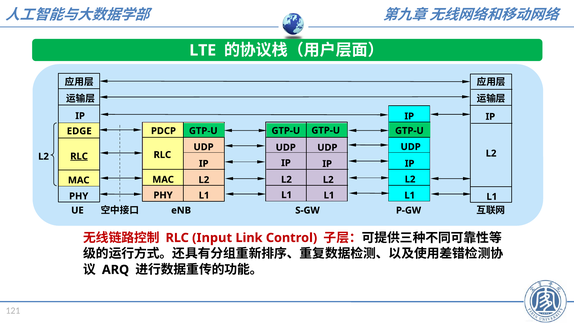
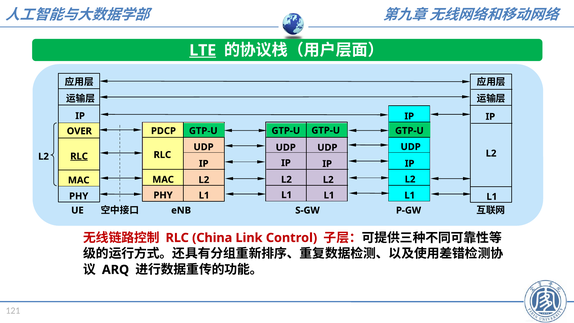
LTE underline: none -> present
EDGE: EDGE -> OVER
Input: Input -> China
